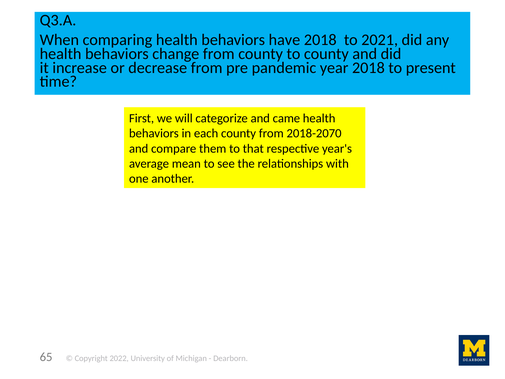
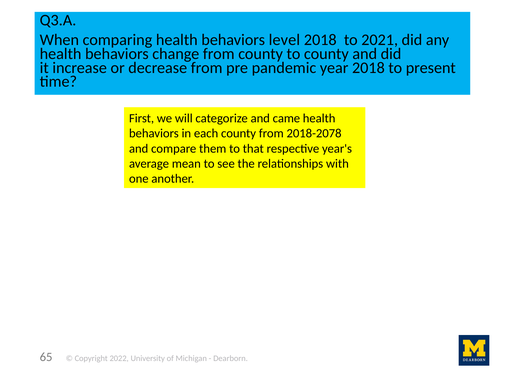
have: have -> level
2018-2070: 2018-2070 -> 2018-2078
